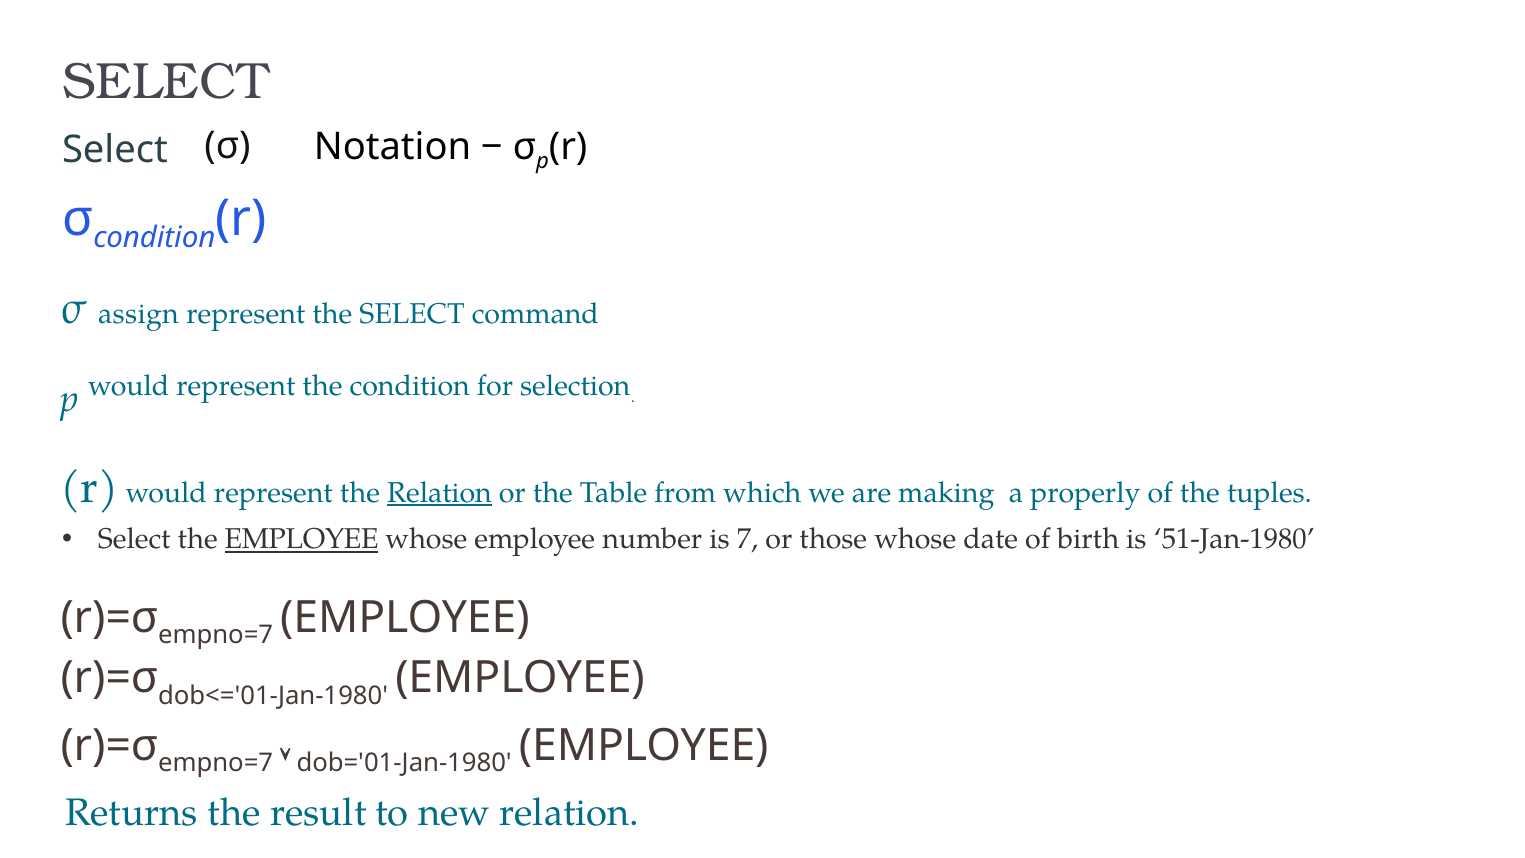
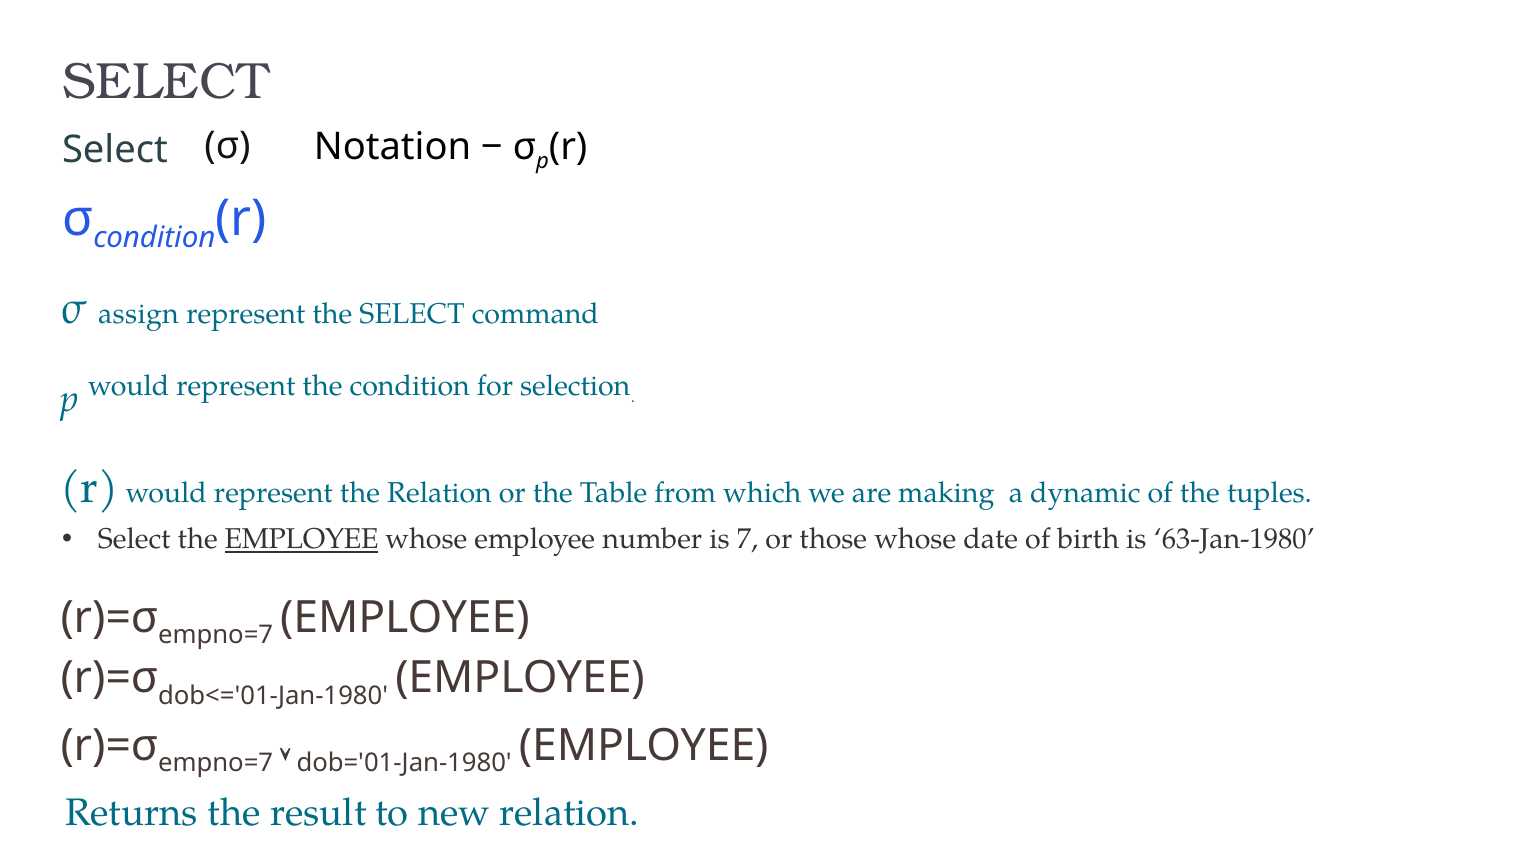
Relation at (439, 493) underline: present -> none
properly: properly -> dynamic
51-Jan-1980: 51-Jan-1980 -> 63-Jan-1980
